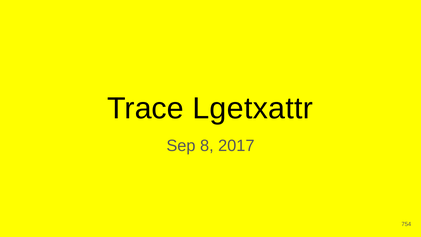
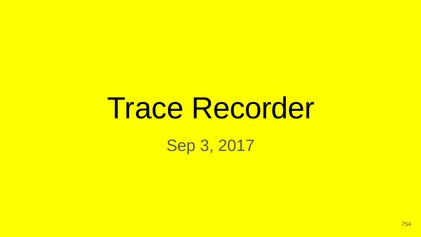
Lgetxattr: Lgetxattr -> Recorder
8: 8 -> 3
